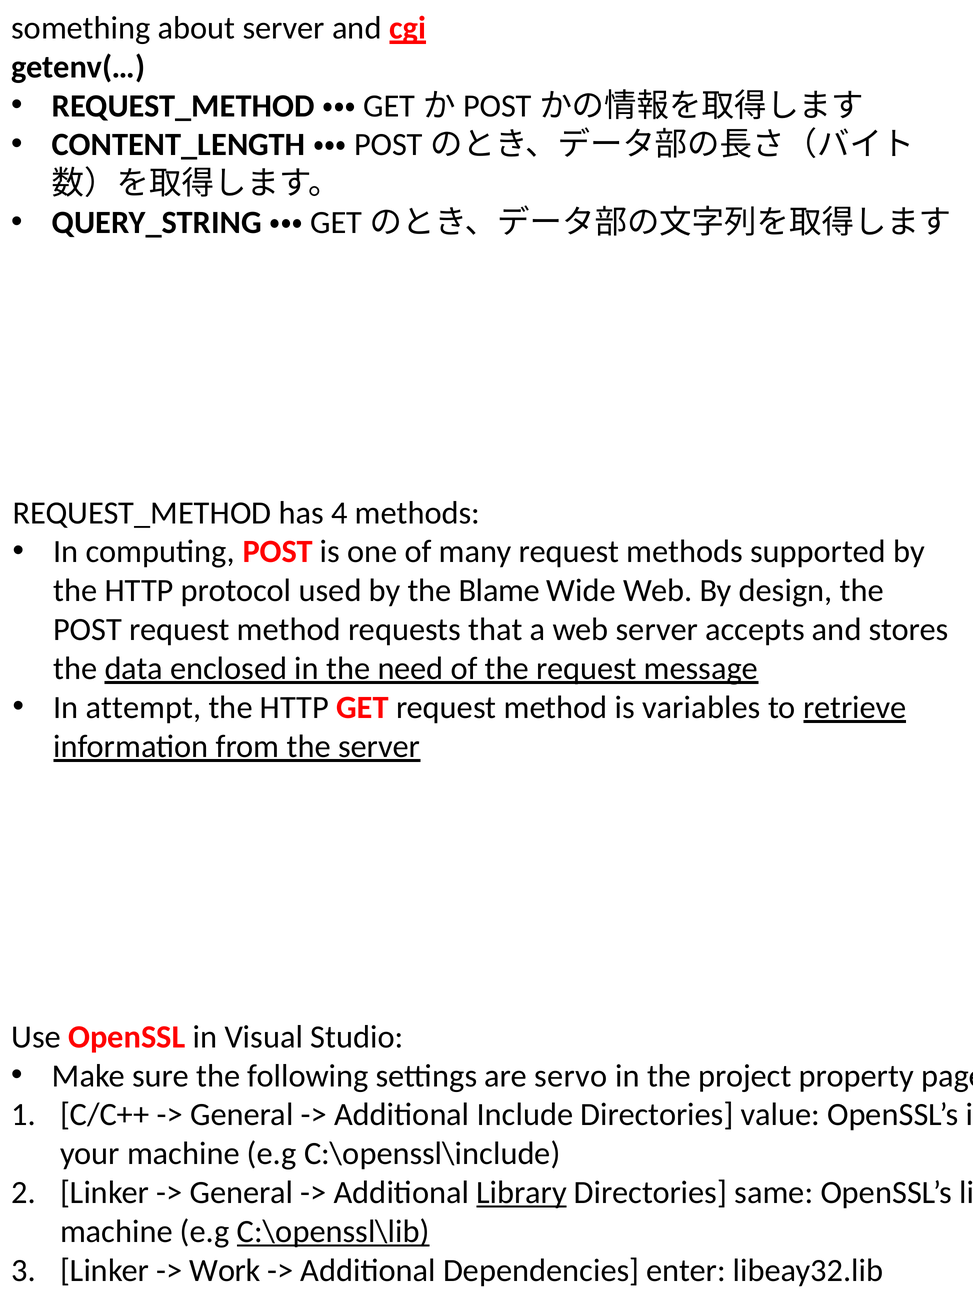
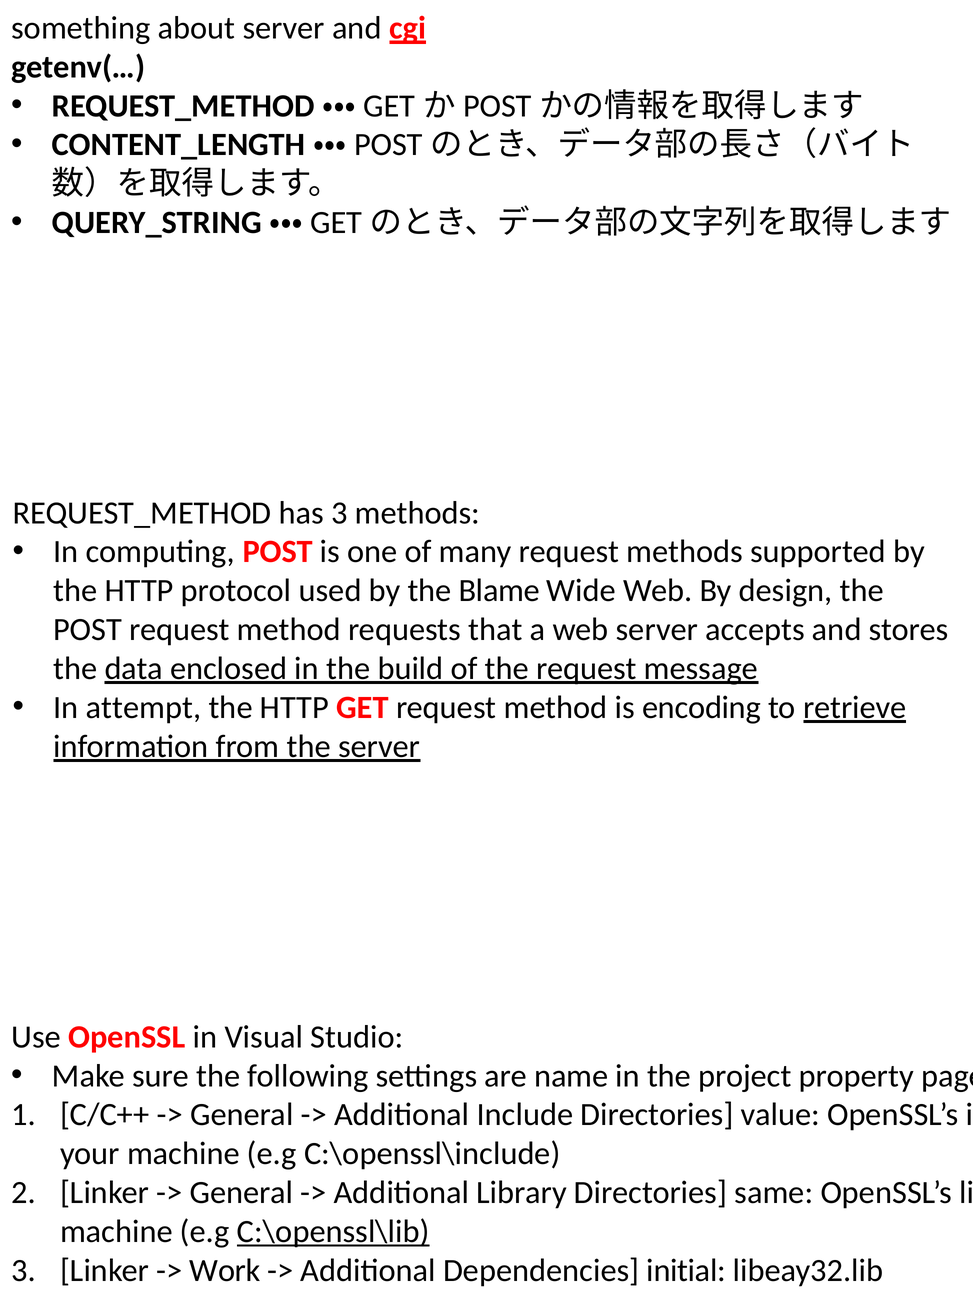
has 4: 4 -> 3
need: need -> build
variables: variables -> encoding
servo: servo -> name
Library underline: present -> none
enter: enter -> initial
